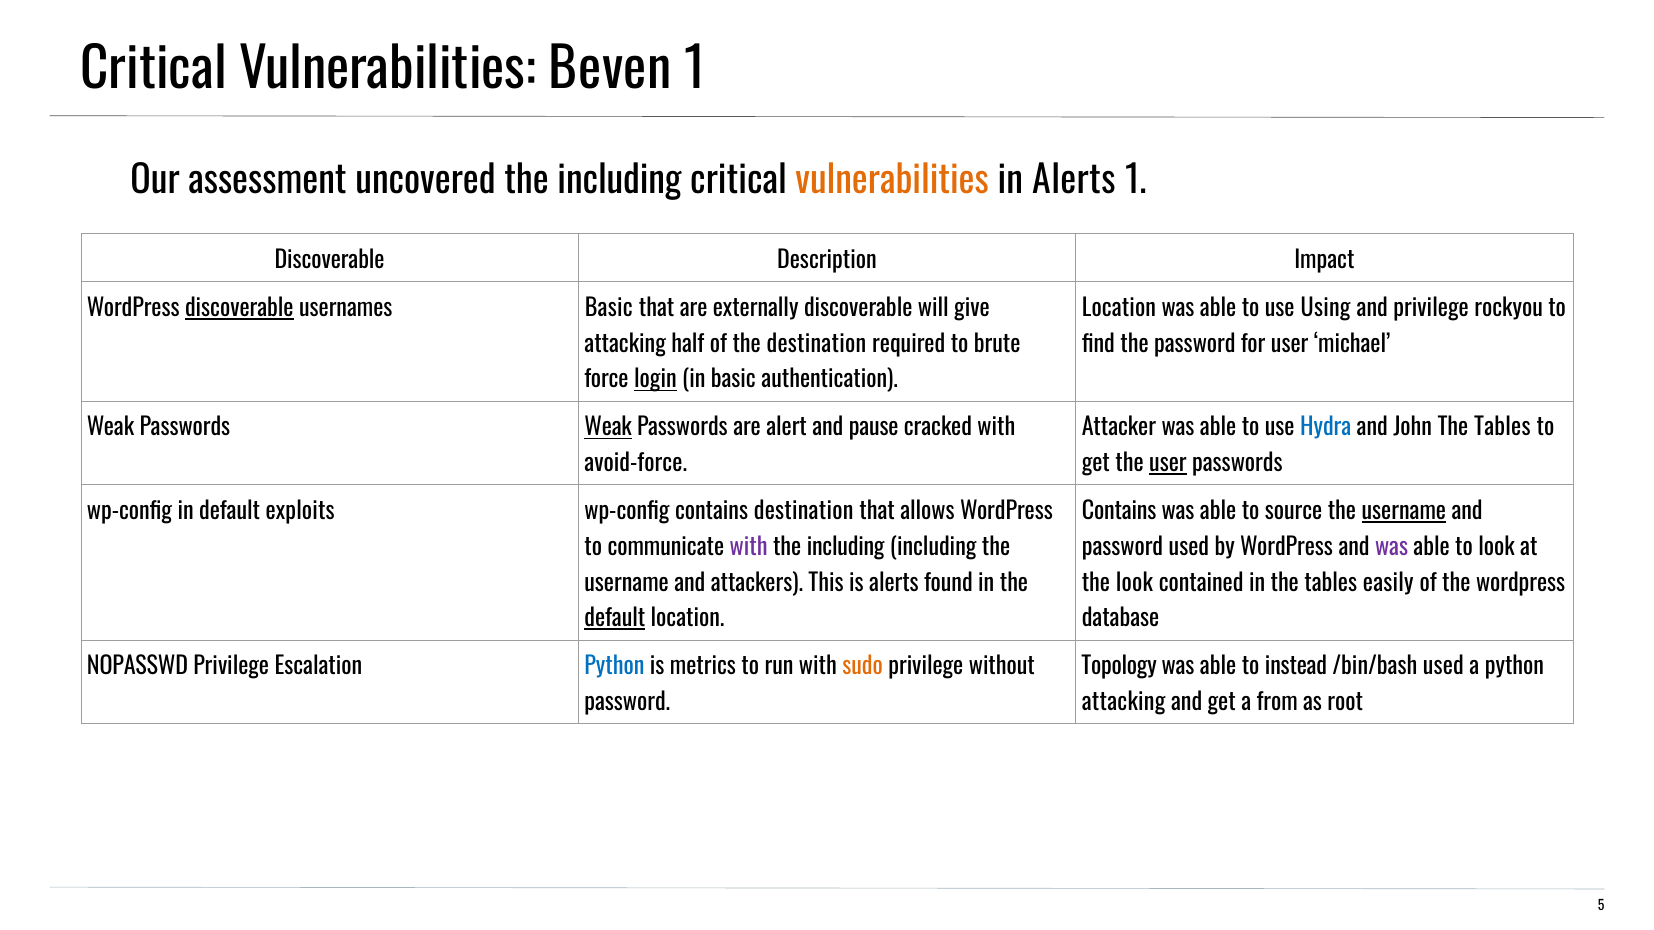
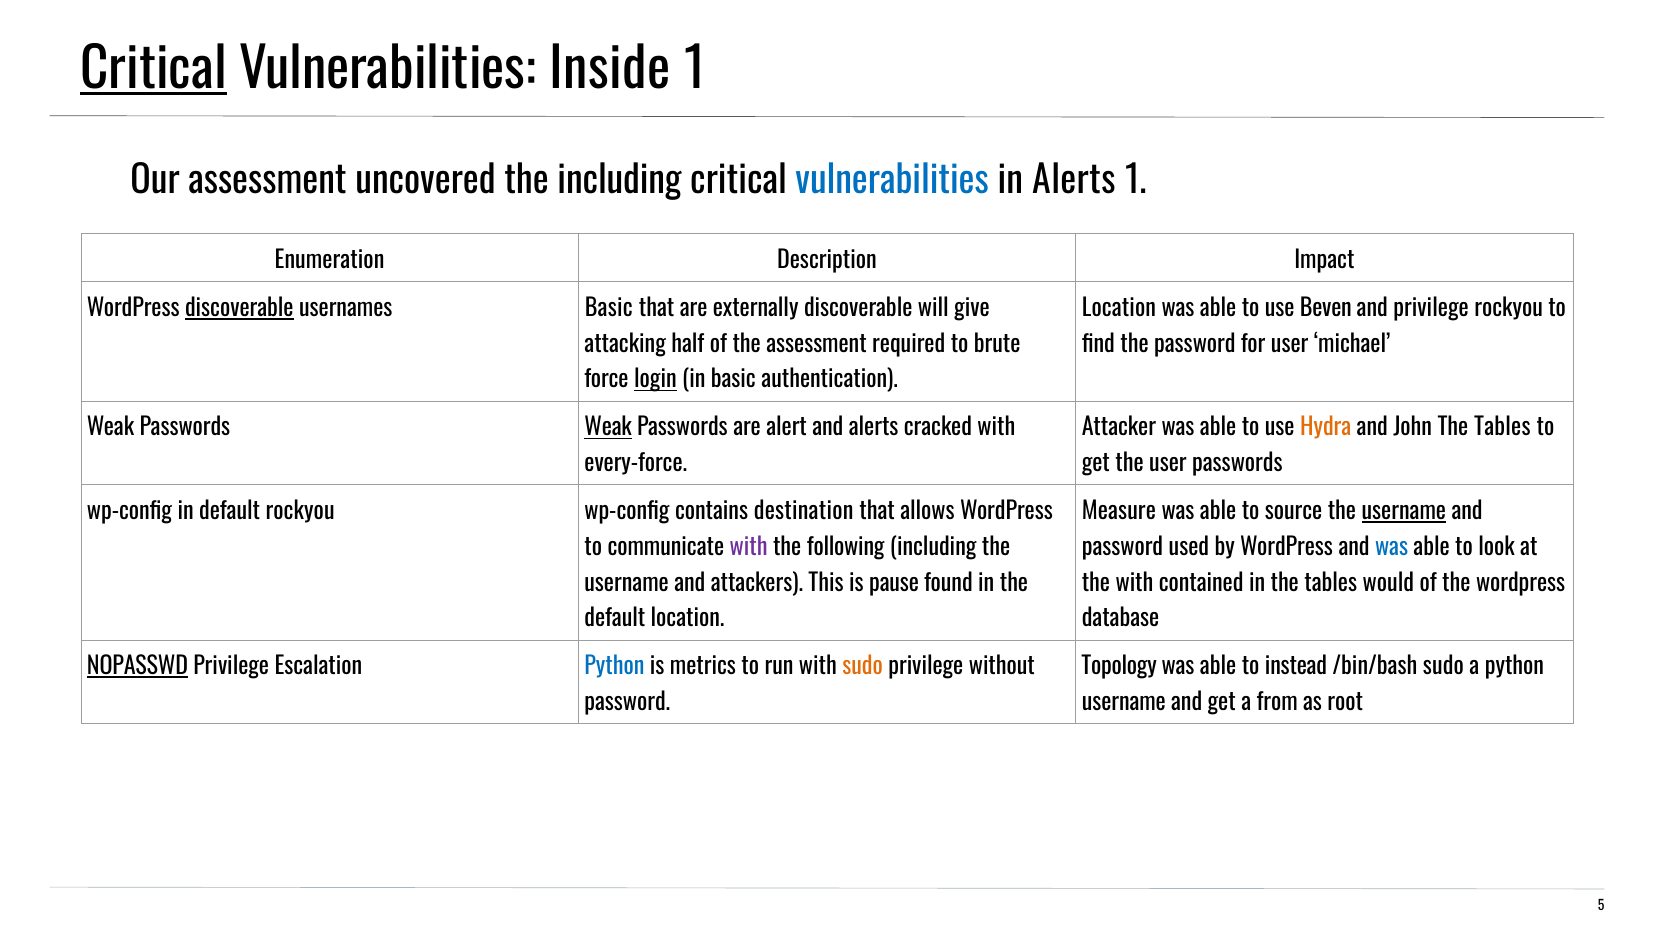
Critical at (154, 70) underline: none -> present
Beven: Beven -> Inside
vulnerabilities at (892, 181) colour: orange -> blue
Discoverable at (330, 261): Discoverable -> Enumeration
Using: Using -> Beven
the destination: destination -> assessment
and pause: pause -> alerts
Hydra colour: blue -> orange
avoid-force: avoid-force -> every-force
user at (1168, 464) underline: present -> none
default exploits: exploits -> rockyou
Contains at (1119, 512): Contains -> Measure
including at (846, 548): including -> following
was at (1392, 548) colour: purple -> blue
is alerts: alerts -> pause
the look: look -> with
easily: easily -> would
default at (615, 619) underline: present -> none
NOPASSWD underline: none -> present
/bin/bash used: used -> sudo
attacking at (1124, 703): attacking -> username
